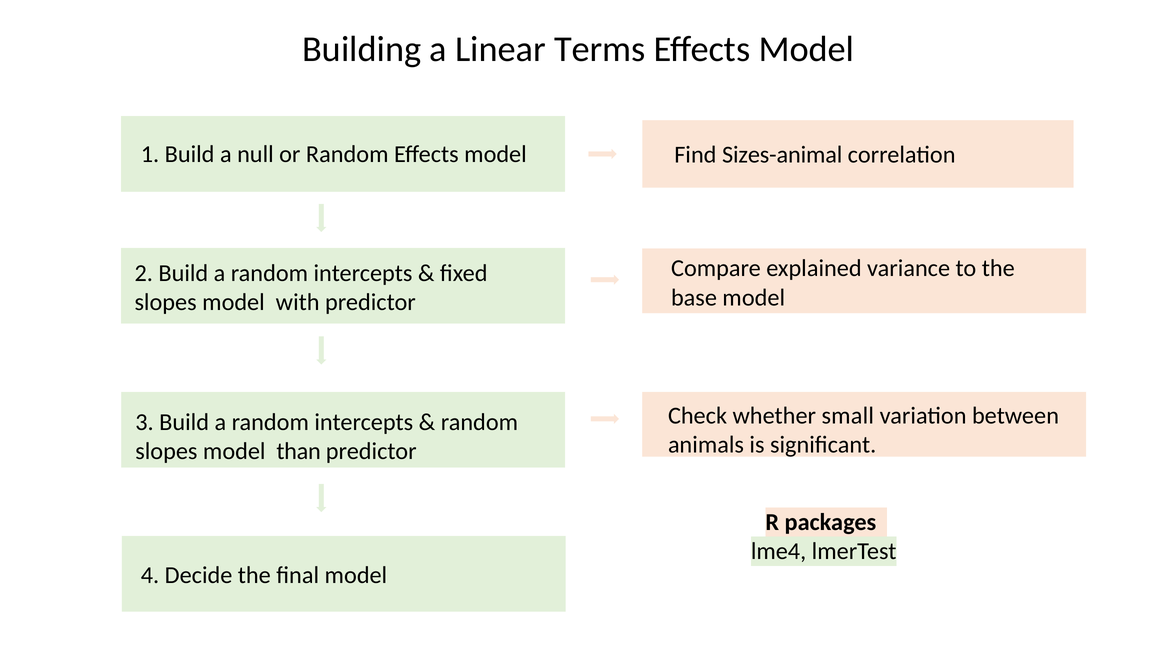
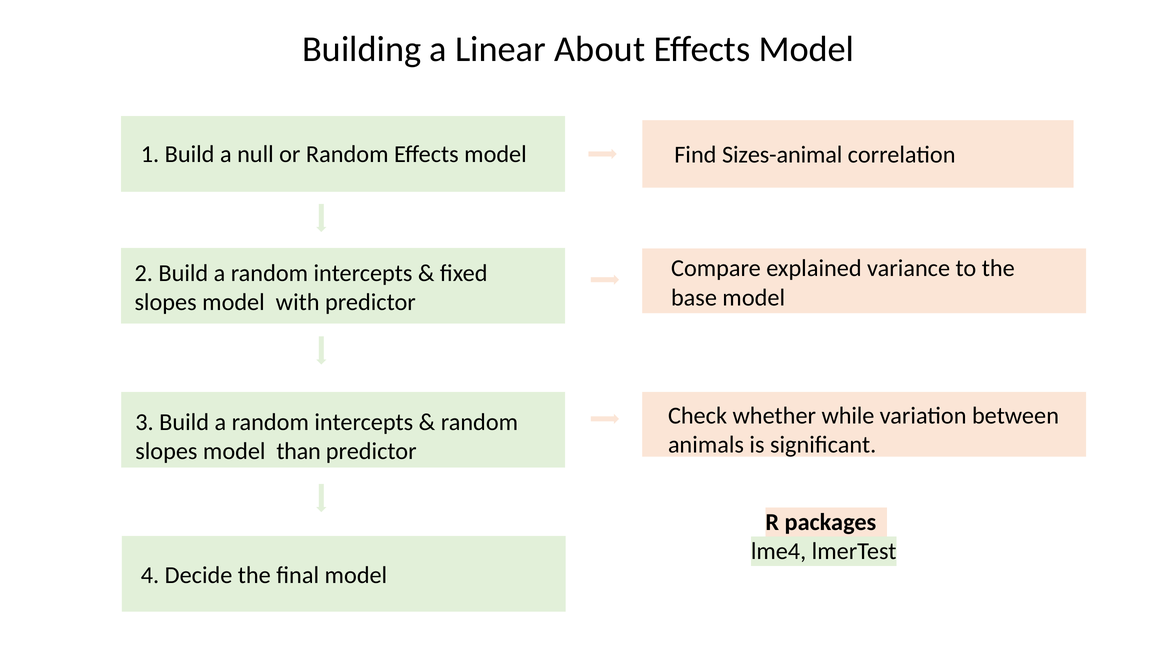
Terms: Terms -> About
small: small -> while
